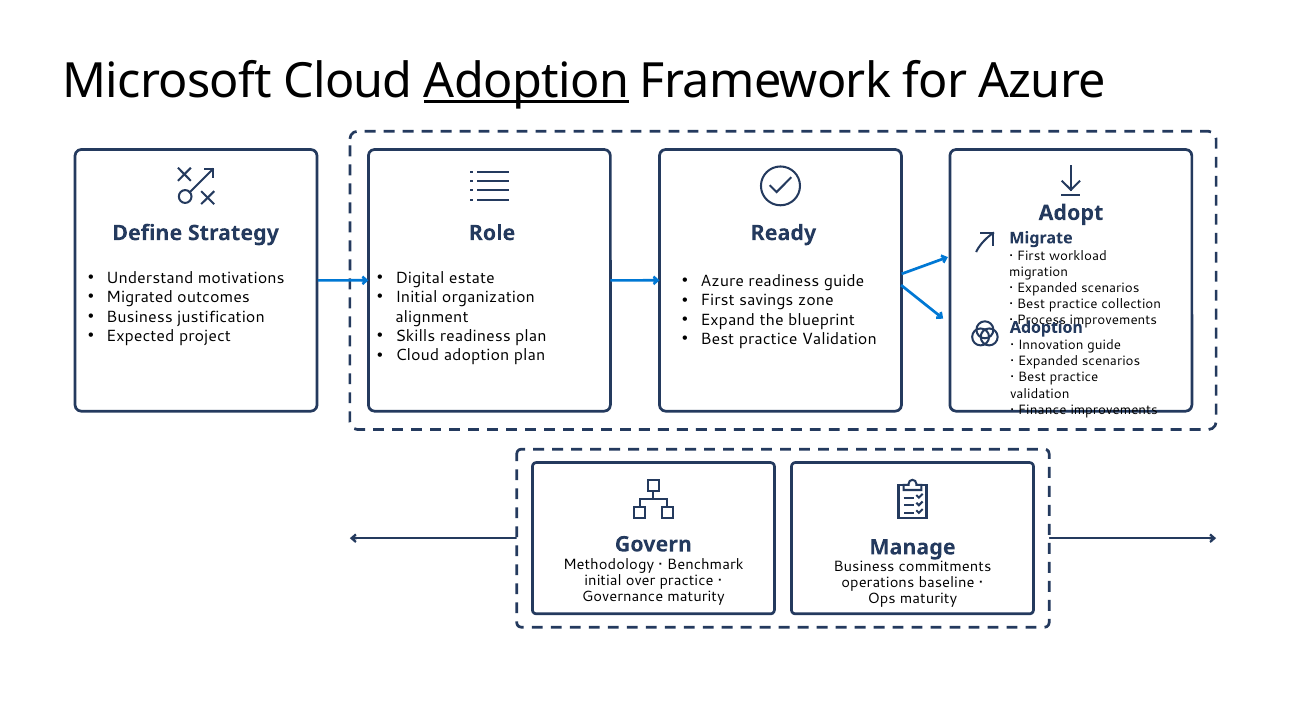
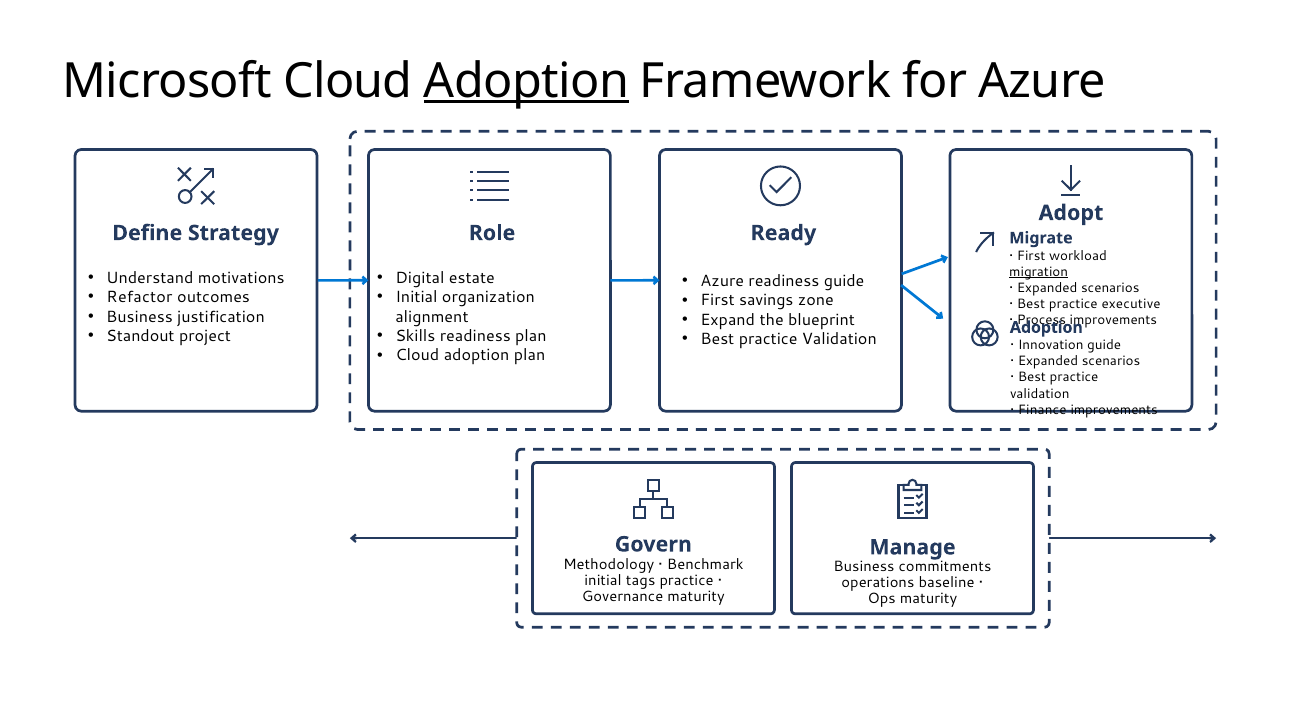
migration underline: none -> present
Migrated: Migrated -> Refactor
collection: collection -> executive
Expected: Expected -> Standout
over: over -> tags
